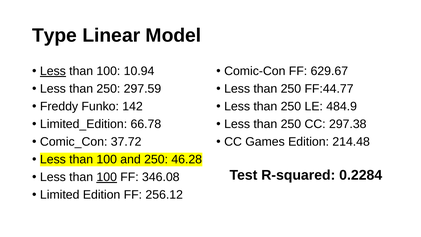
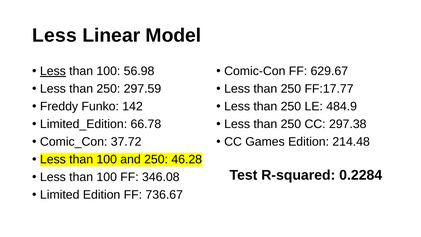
Type at (55, 35): Type -> Less
10.94: 10.94 -> 56.98
FF:44.77: FF:44.77 -> FF:17.77
100 at (107, 177) underline: present -> none
256.12: 256.12 -> 736.67
